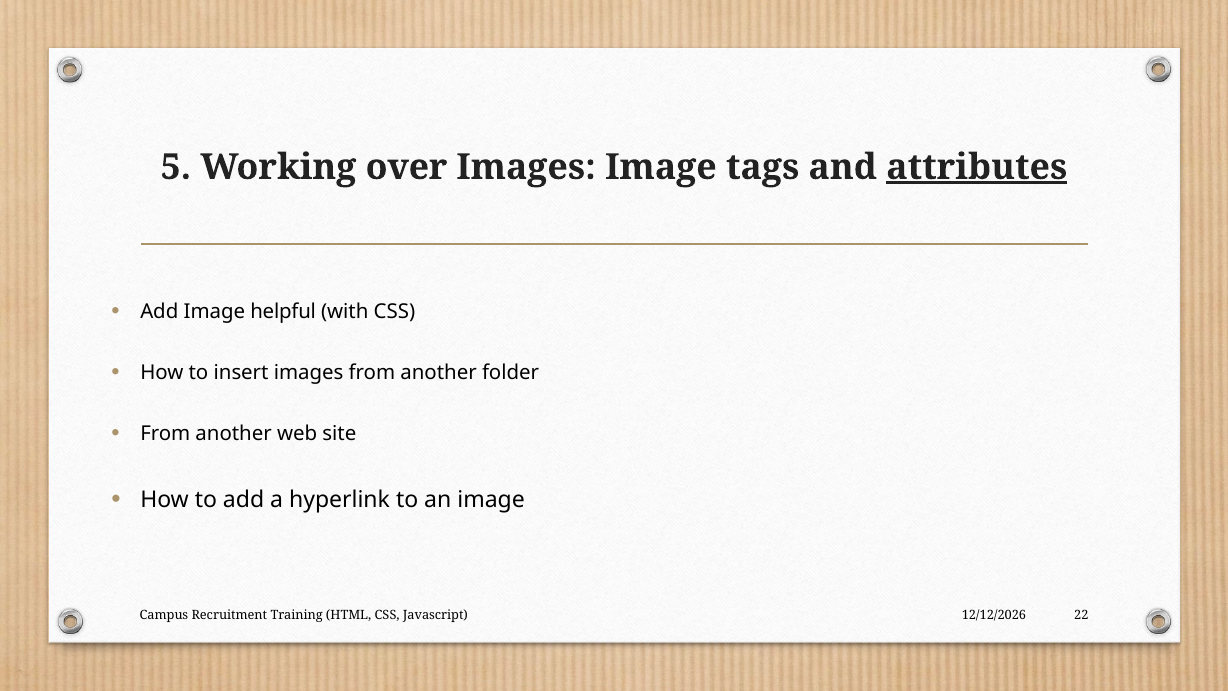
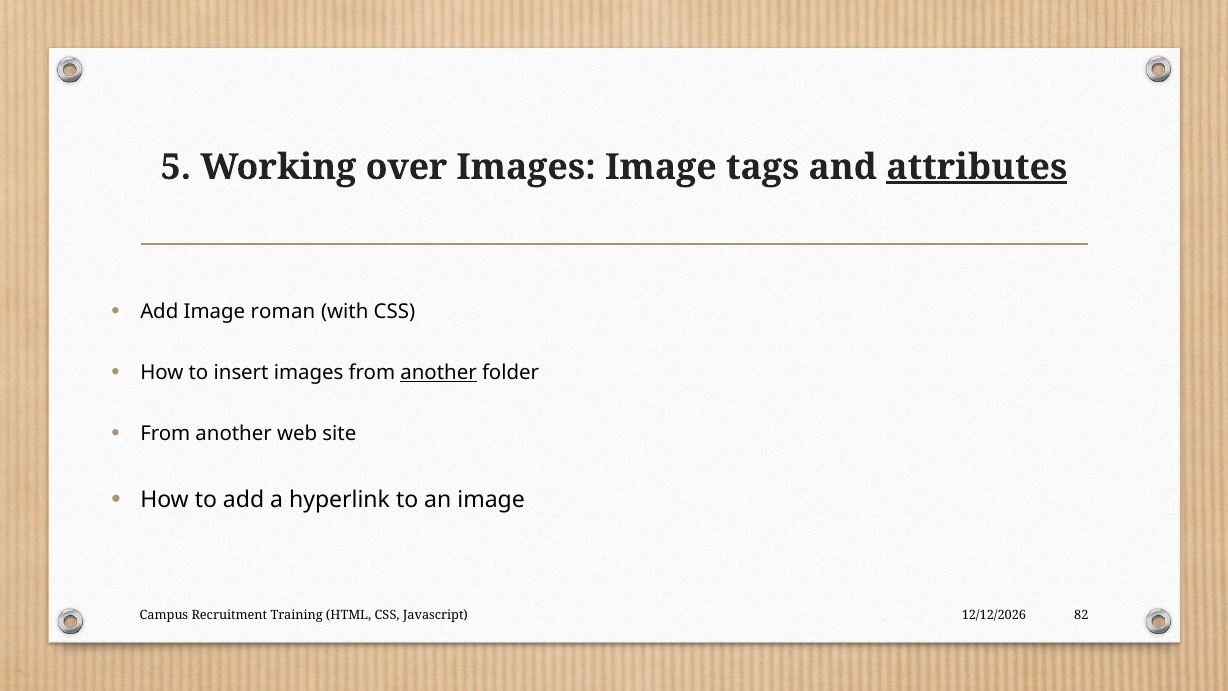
helpful: helpful -> roman
another at (439, 373) underline: none -> present
22: 22 -> 82
